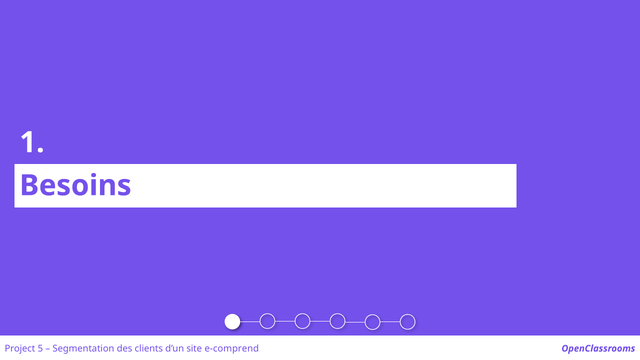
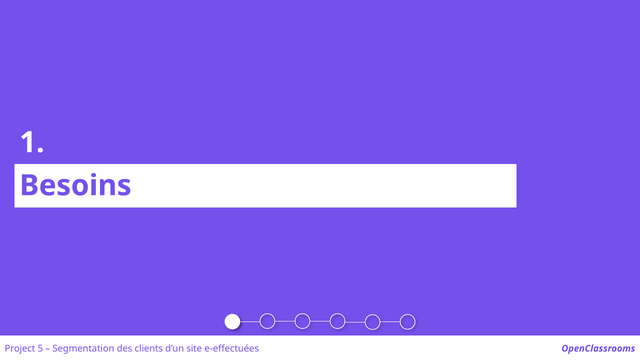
e-comprend: e-comprend -> e-effectuées
